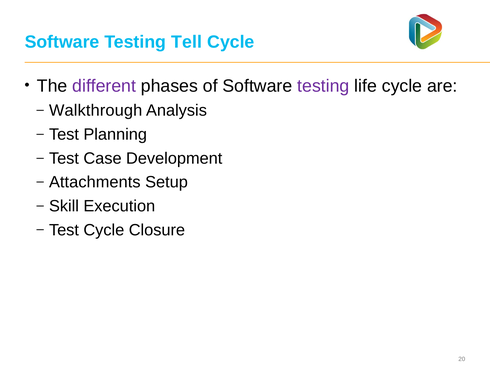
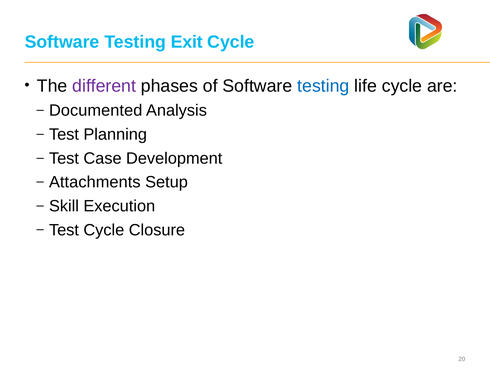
Tell: Tell -> Exit
testing at (323, 86) colour: purple -> blue
Walkthrough: Walkthrough -> Documented
